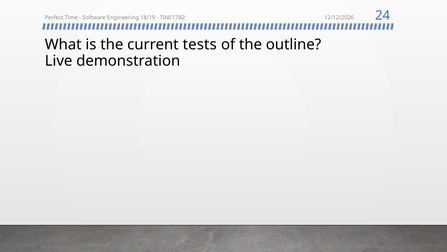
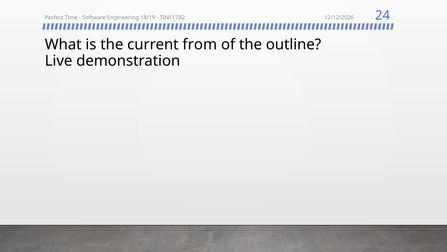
tests: tests -> from
